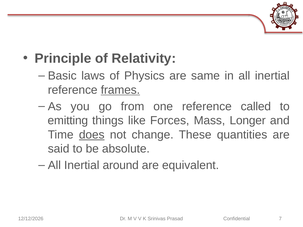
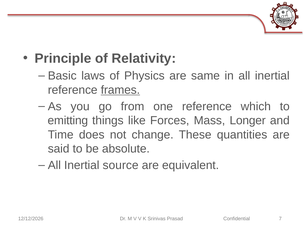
called: called -> which
does underline: present -> none
around: around -> source
